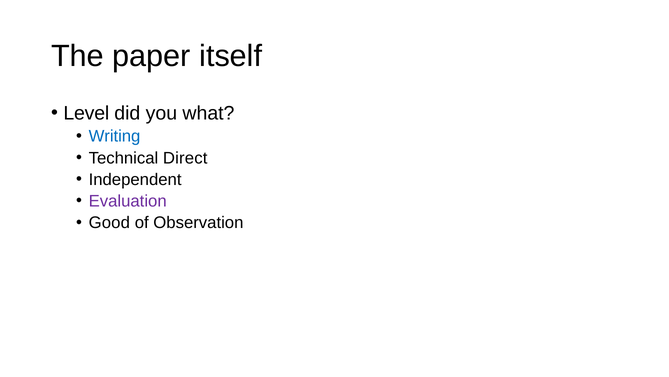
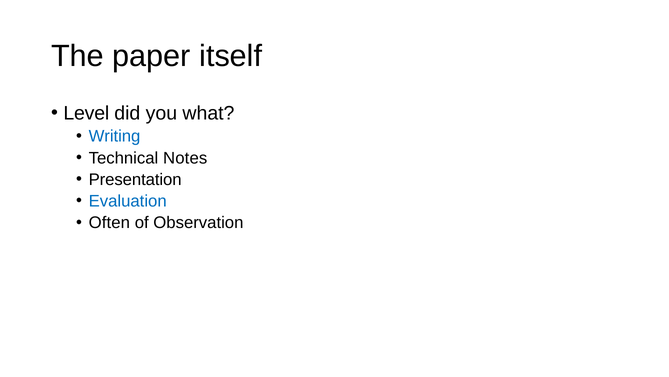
Direct: Direct -> Notes
Independent: Independent -> Presentation
Evaluation colour: purple -> blue
Good: Good -> Often
